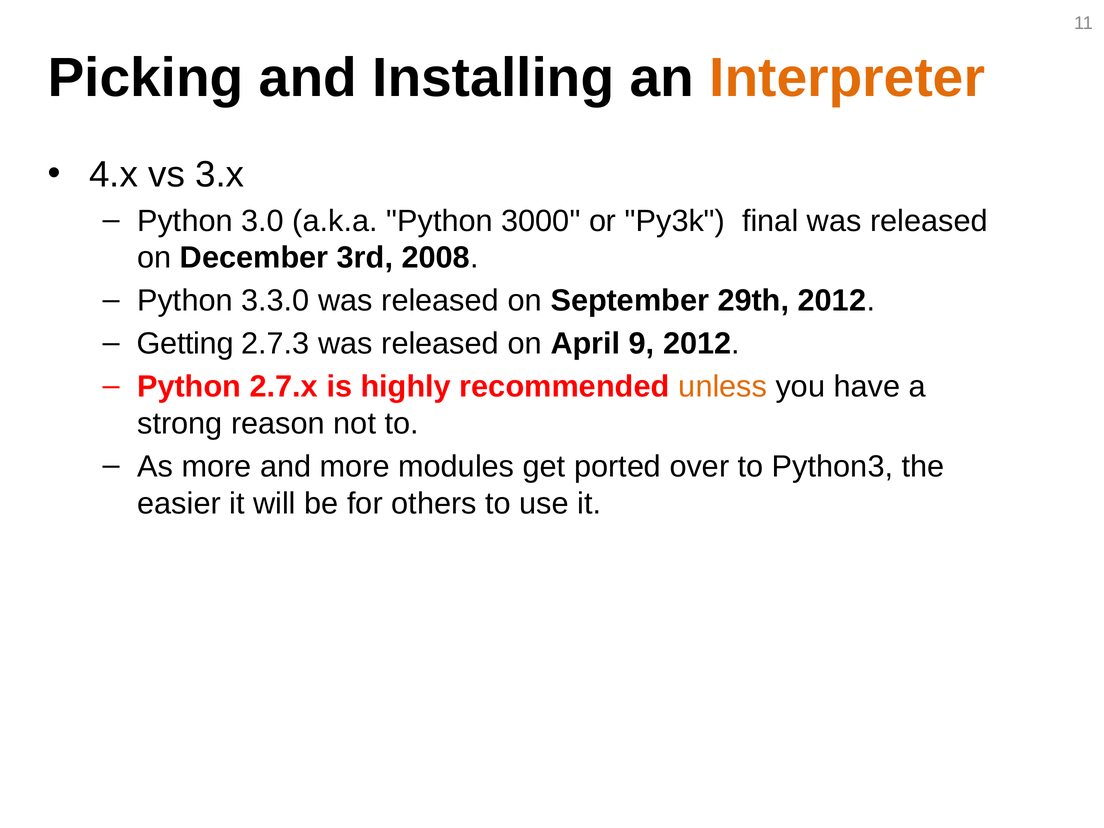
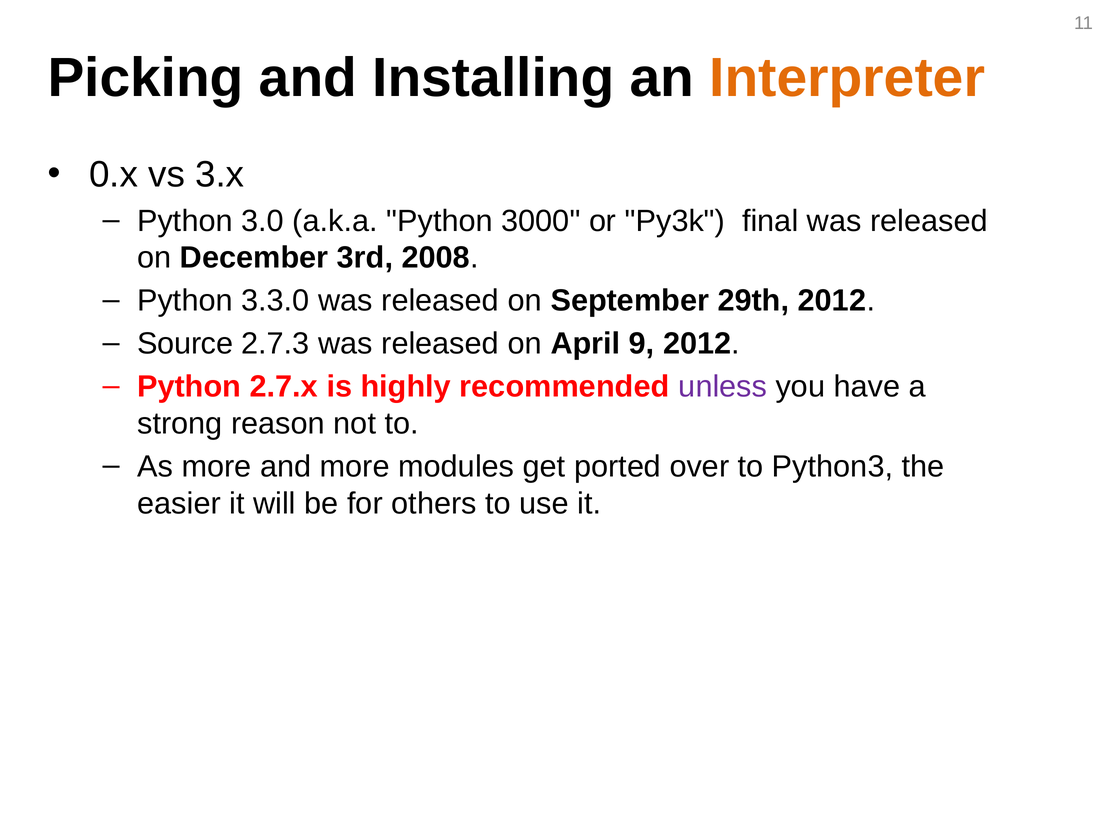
4.x: 4.x -> 0.x
Getting: Getting -> Source
unless colour: orange -> purple
